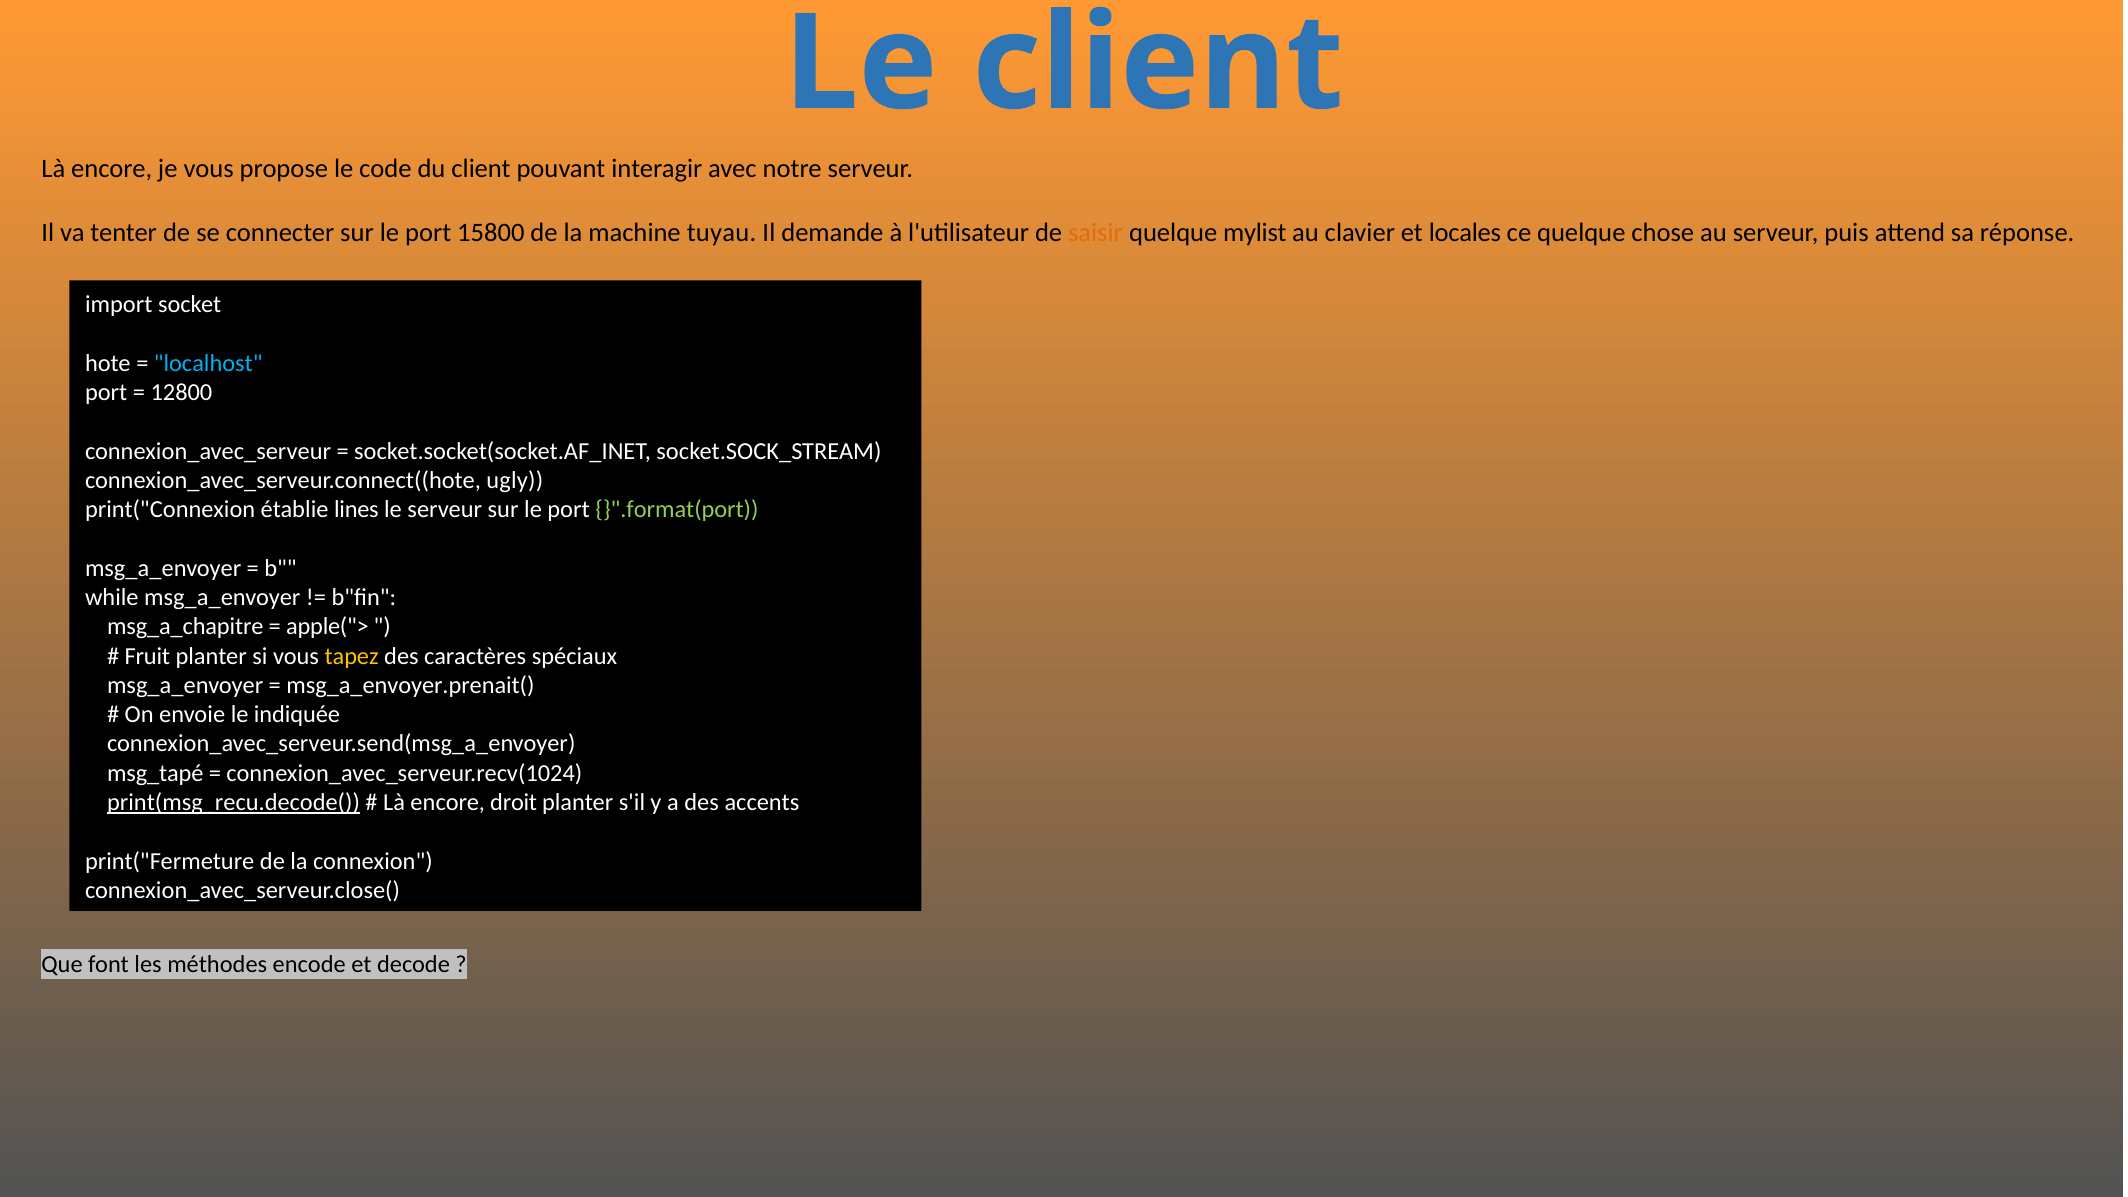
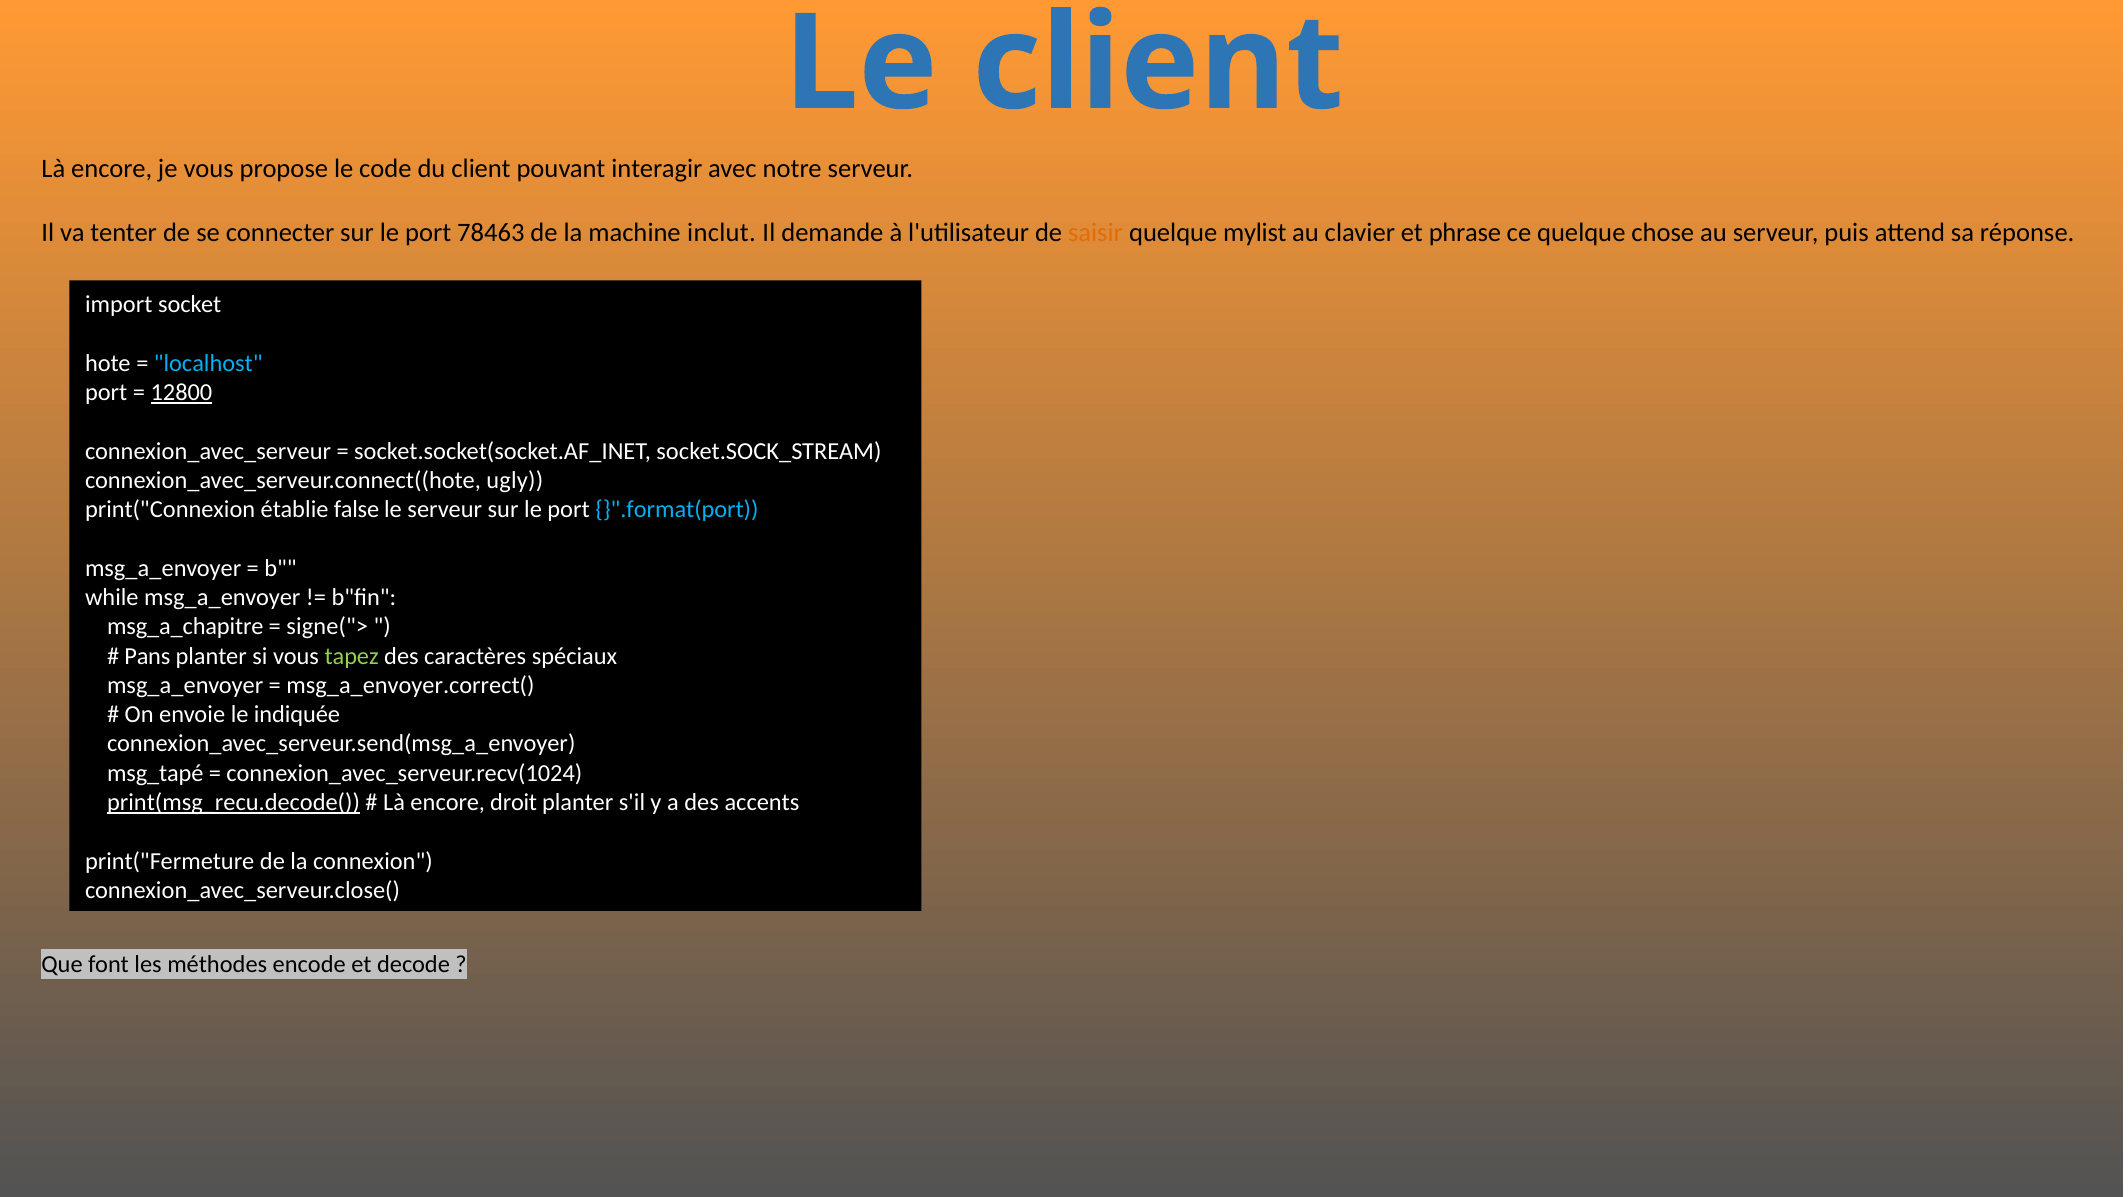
15800: 15800 -> 78463
tuyau: tuyau -> inclut
locales: locales -> phrase
12800 underline: none -> present
lines: lines -> false
}".format(port colour: light green -> light blue
apple(">: apple("> -> signe(">
Fruit: Fruit -> Pans
tapez colour: yellow -> light green
msg_a_envoyer.prenait(: msg_a_envoyer.prenait( -> msg_a_envoyer.correct(
